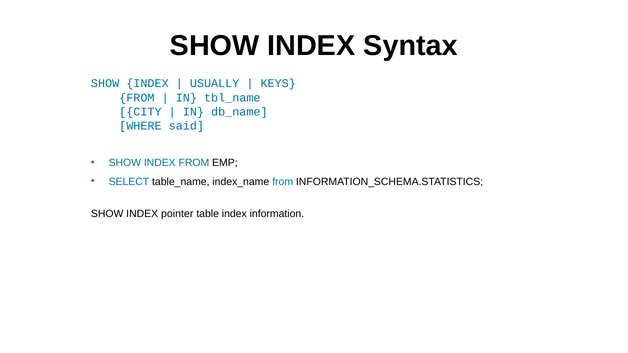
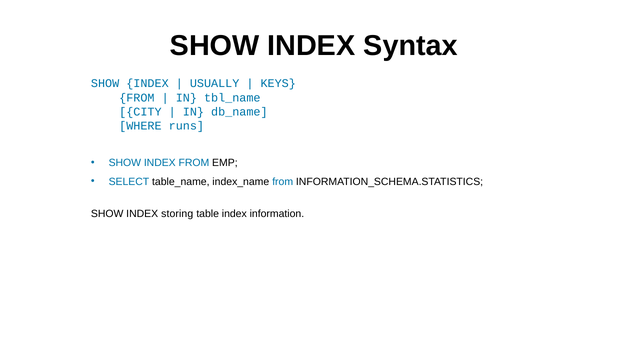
said: said -> runs
pointer: pointer -> storing
